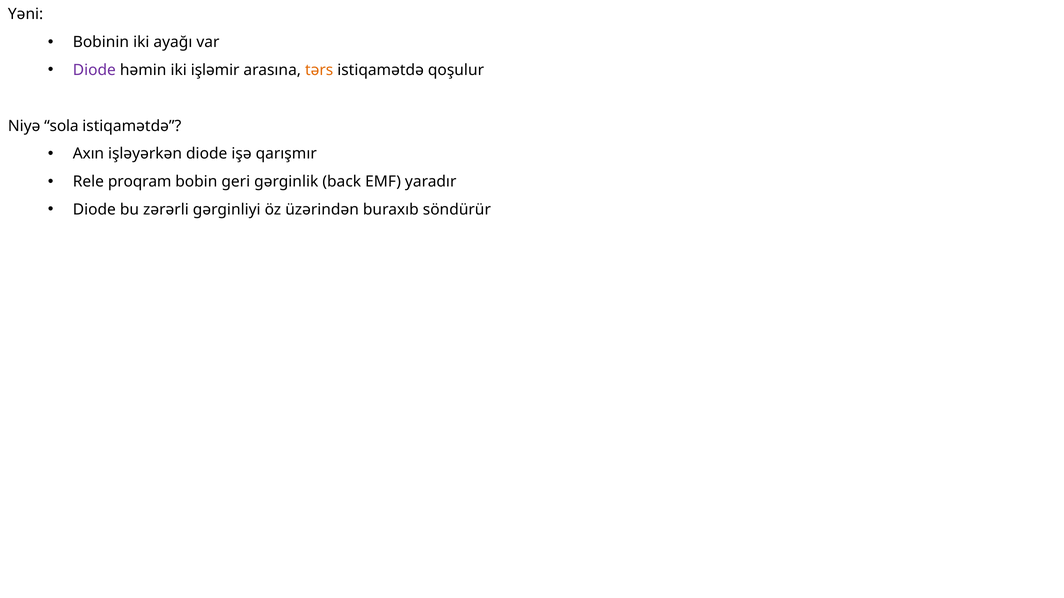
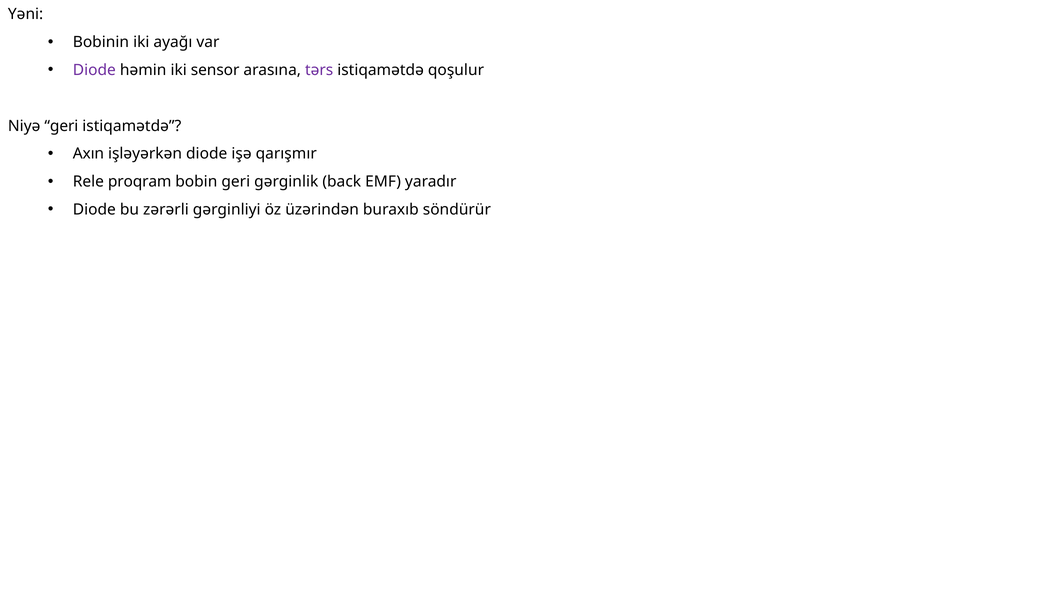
işləmir: işləmir -> sensor
tərs colour: orange -> purple
Niyə sola: sola -> geri
